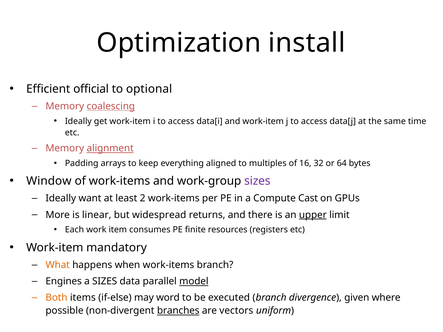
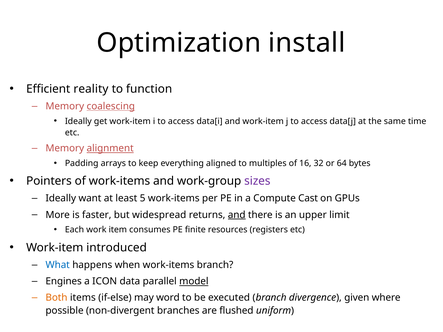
official: official -> reality
optional: optional -> function
Window: Window -> Pointers
2: 2 -> 5
linear: linear -> faster
and at (237, 215) underline: none -> present
upper underline: present -> none
mandatory: mandatory -> introduced
What colour: orange -> blue
a SIZES: SIZES -> ICON
branches underline: present -> none
vectors: vectors -> flushed
